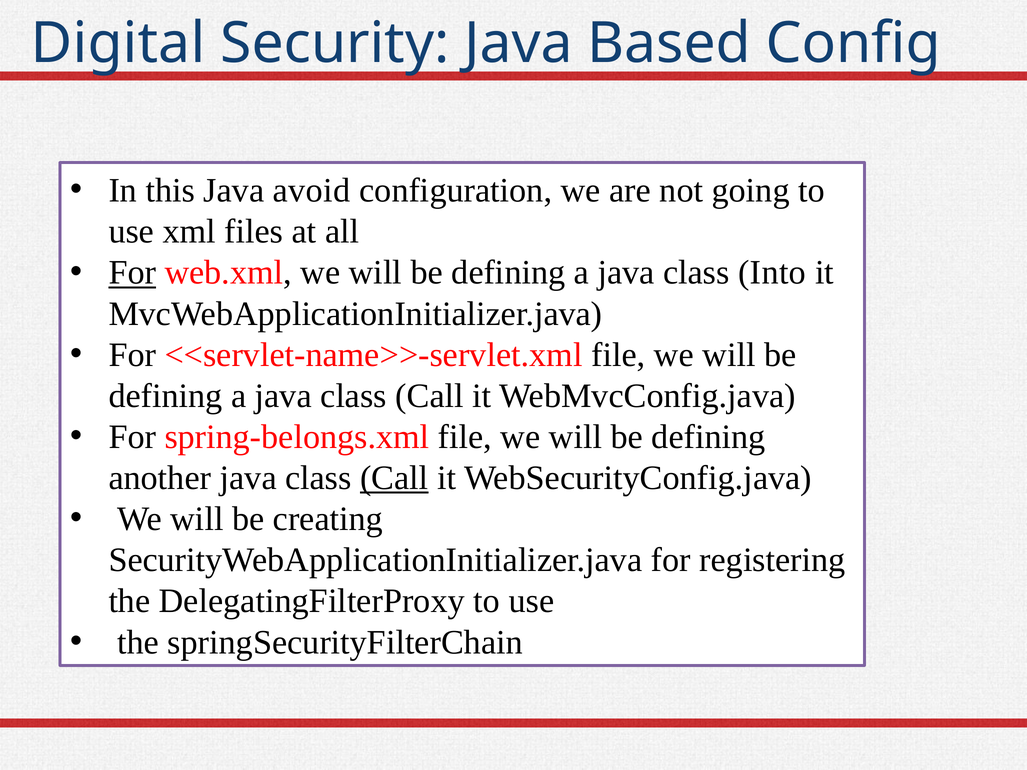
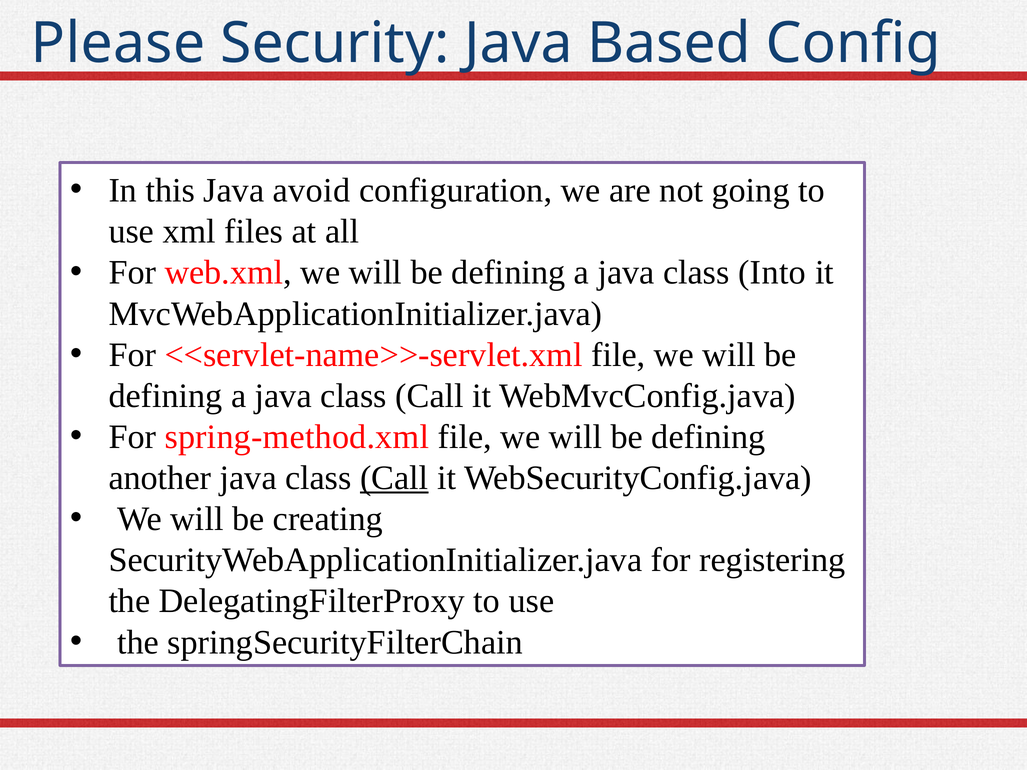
Digital: Digital -> Please
For at (132, 273) underline: present -> none
spring-belongs.xml: spring-belongs.xml -> spring-method.xml
